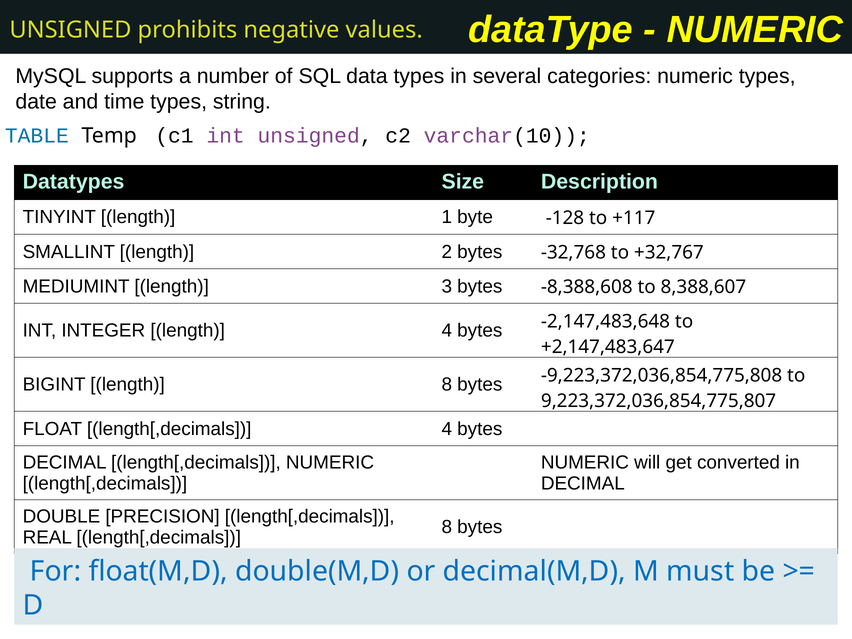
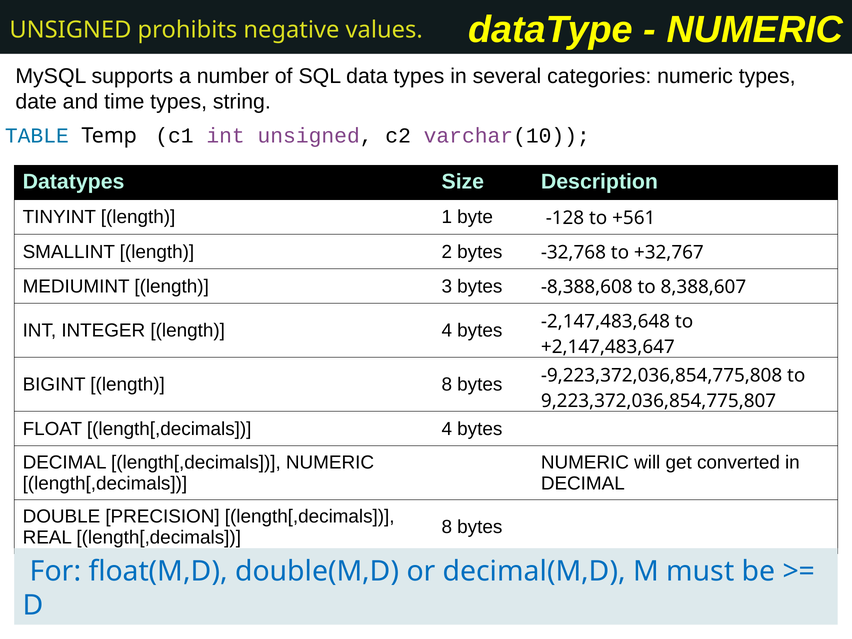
+117: +117 -> +561
